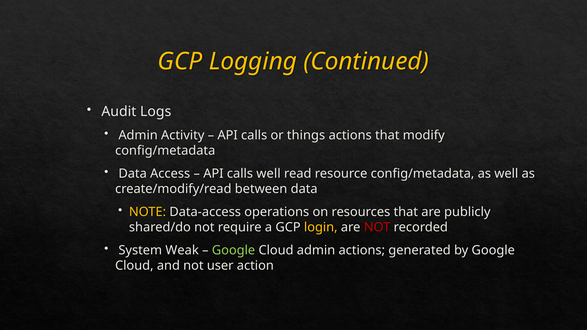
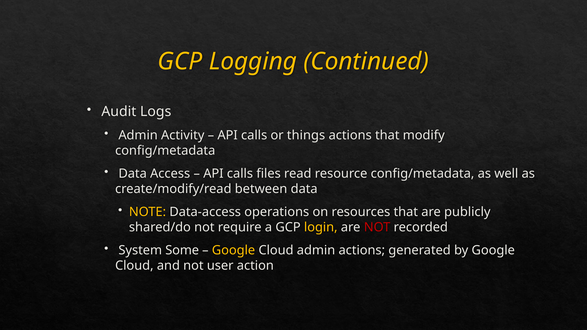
calls well: well -> files
Weak: Weak -> Some
Google at (234, 250) colour: light green -> yellow
